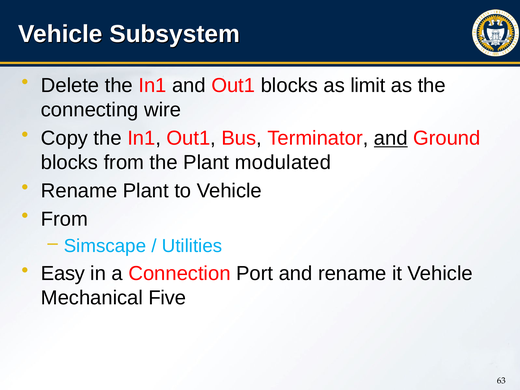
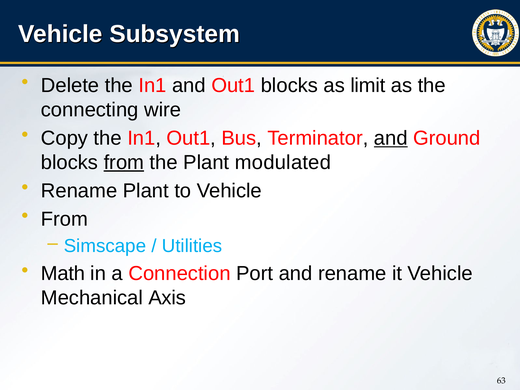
from at (124, 162) underline: none -> present
Easy: Easy -> Math
Five: Five -> Axis
